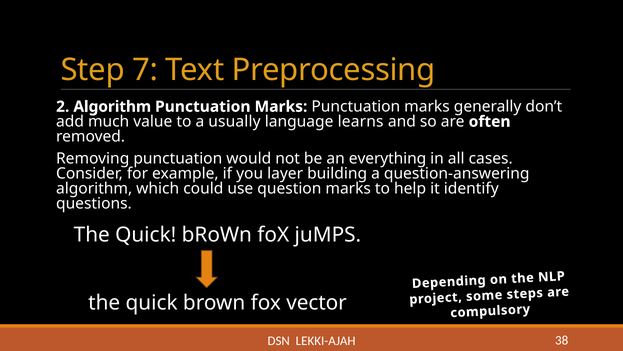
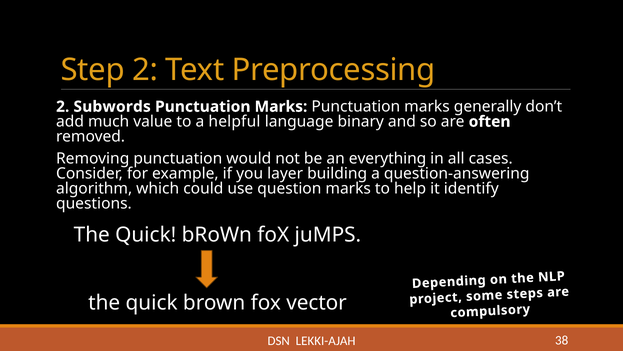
Step 7: 7 -> 2
2 Algorithm: Algorithm -> Subwords
usually: usually -> helpful
learns: learns -> binary
